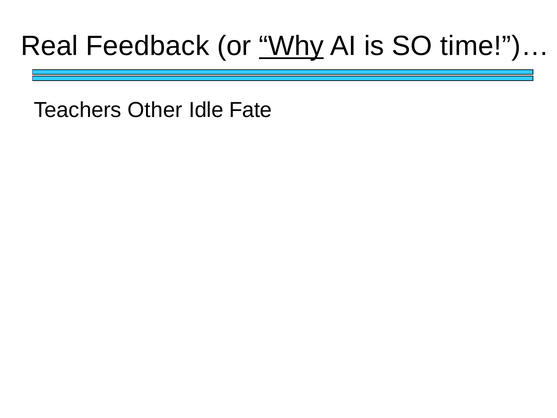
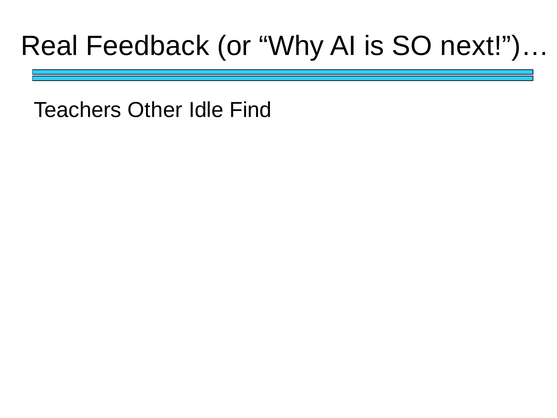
Why underline: present -> none
time!”)…: time!”)… -> next!”)…
Fate: Fate -> Find
